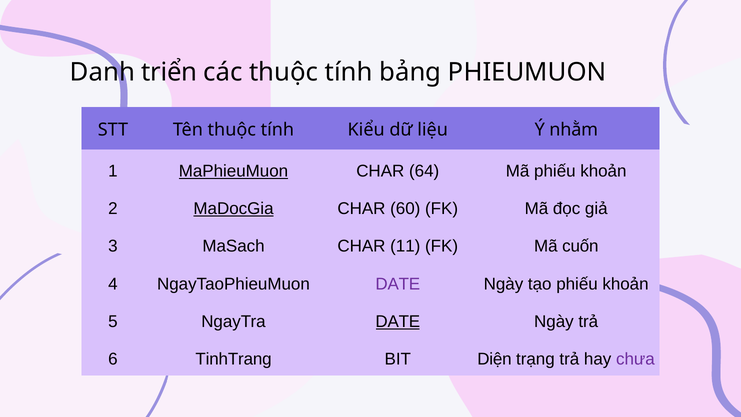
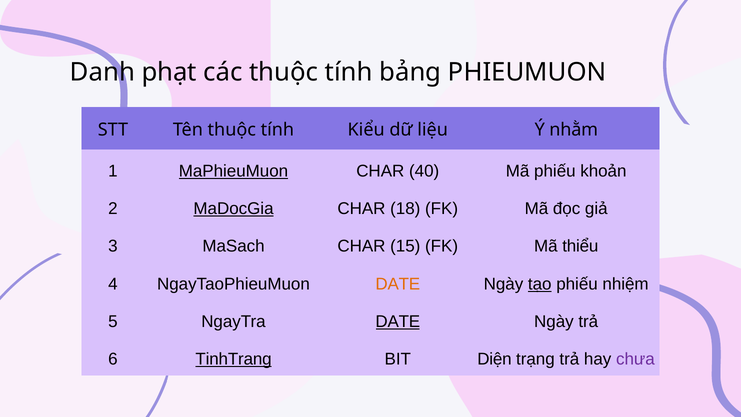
triển: triển -> phạt
64: 64 -> 40
60: 60 -> 18
11: 11 -> 15
cuốn: cuốn -> thiểu
DATE at (398, 284) colour: purple -> orange
tạo underline: none -> present
khoản at (626, 284): khoản -> nhiệm
TinhTrang underline: none -> present
